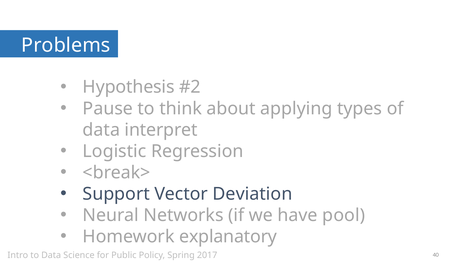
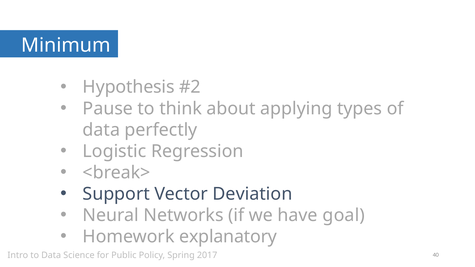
Problems: Problems -> Minimum
interpret: interpret -> perfectly
pool: pool -> goal
